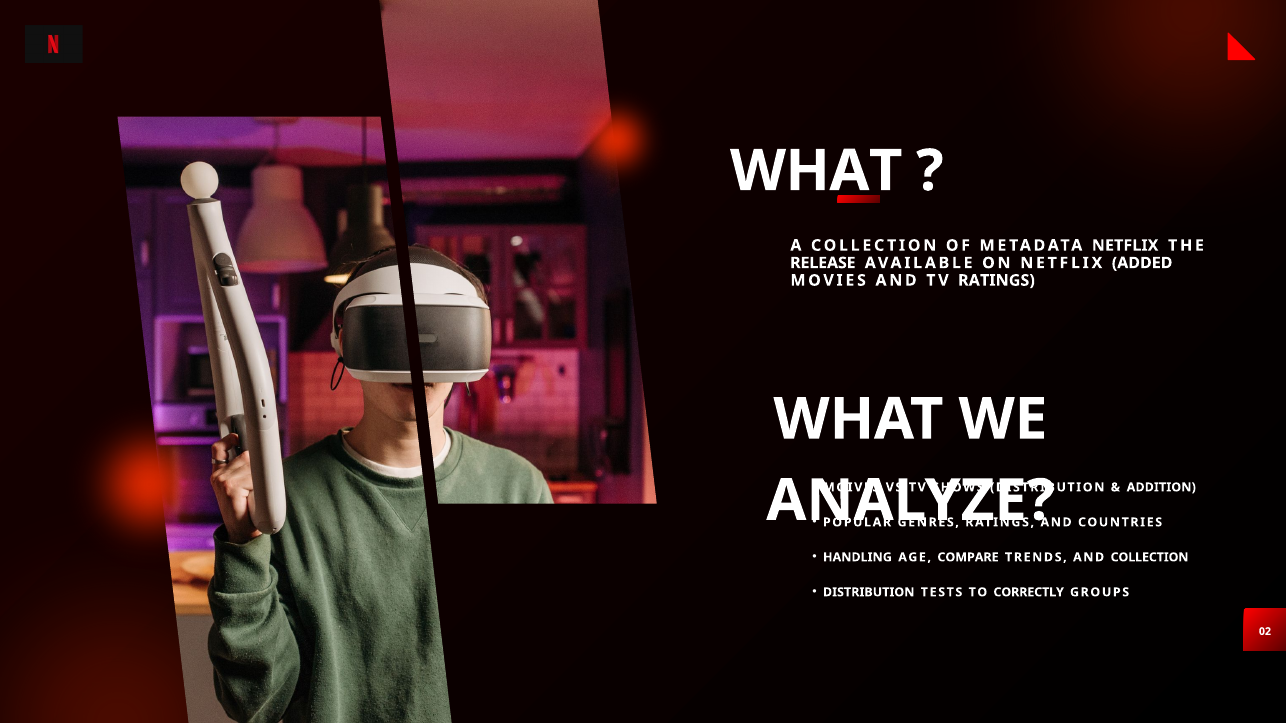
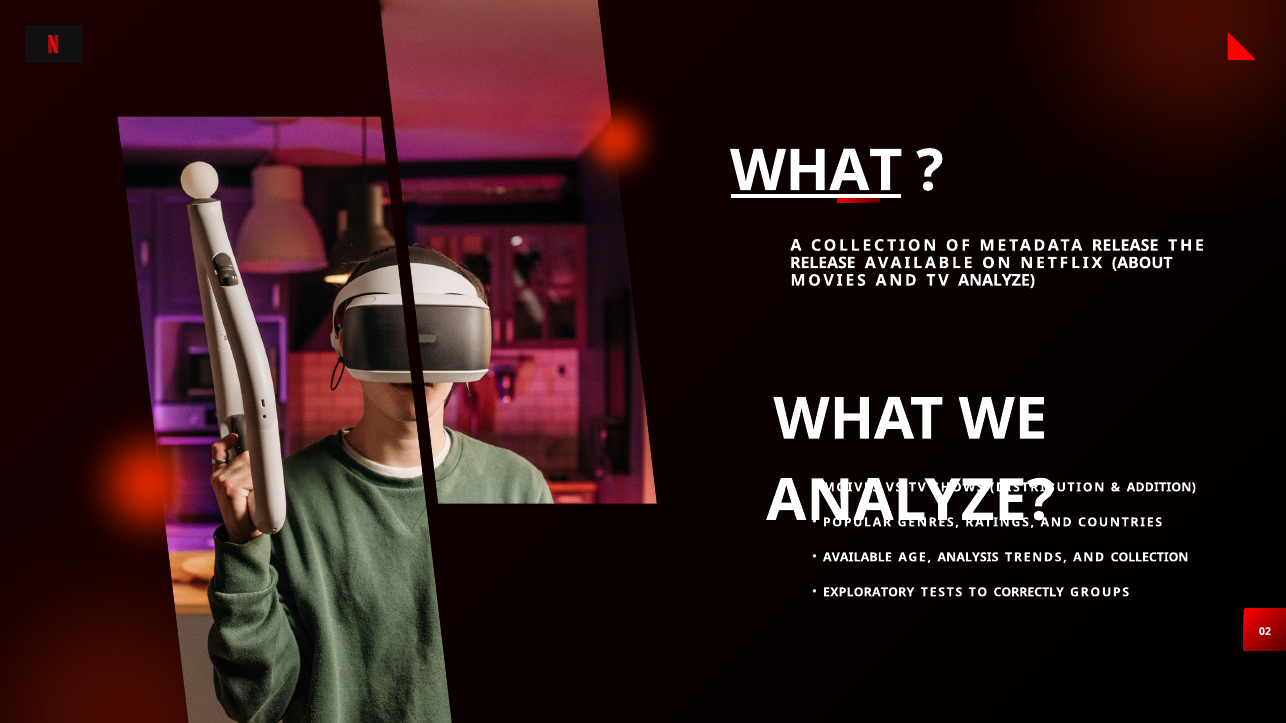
WHAT at (816, 171) underline: none -> present
METADATA NETFLIX: NETFLIX -> RELEASE
ADDED: ADDED -> ABOUT
TV RATINGS: RATINGS -> ANALYZE
HANDLING at (857, 558): HANDLING -> AVAILABLE
COMPARE: COMPARE -> ANALYSIS
DISTRIBUTION at (869, 592): DISTRIBUTION -> EXPLORATORY
